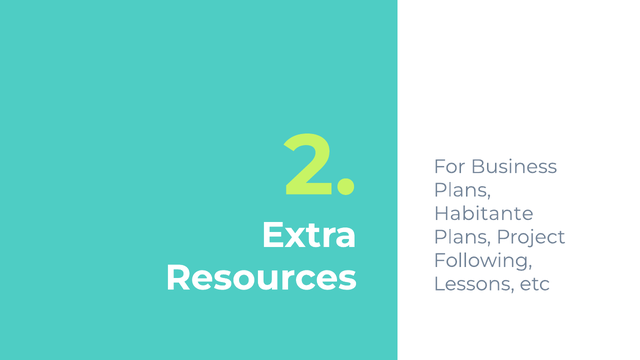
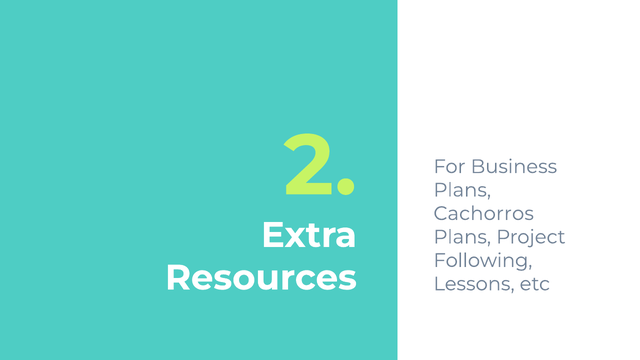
Habitante: Habitante -> Cachorros
